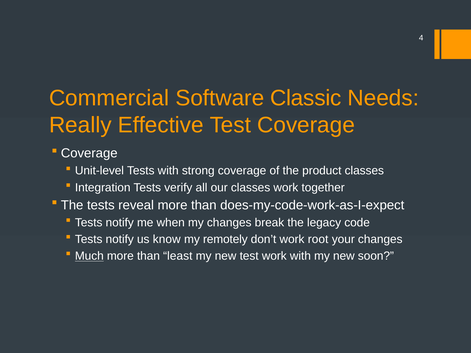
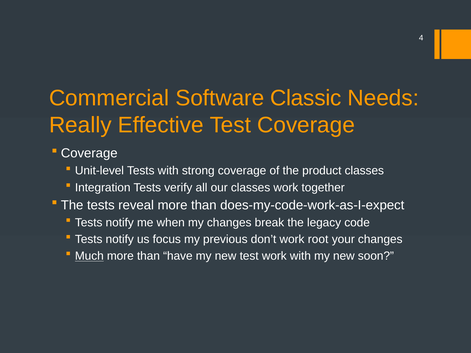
know: know -> focus
remotely: remotely -> previous
least: least -> have
